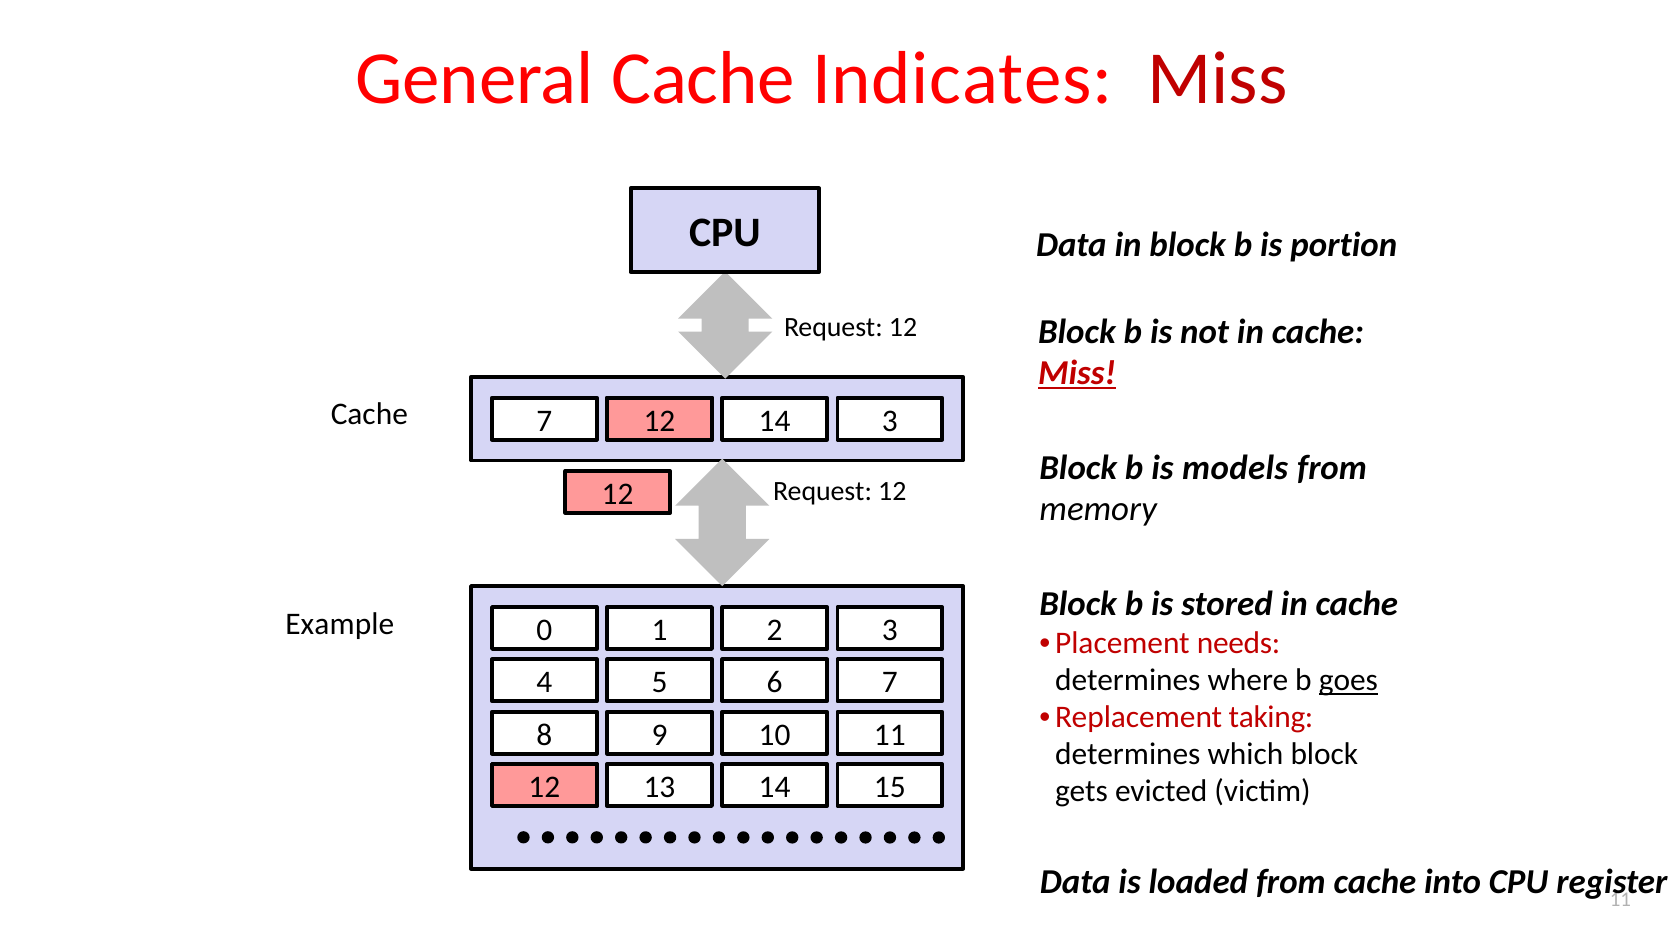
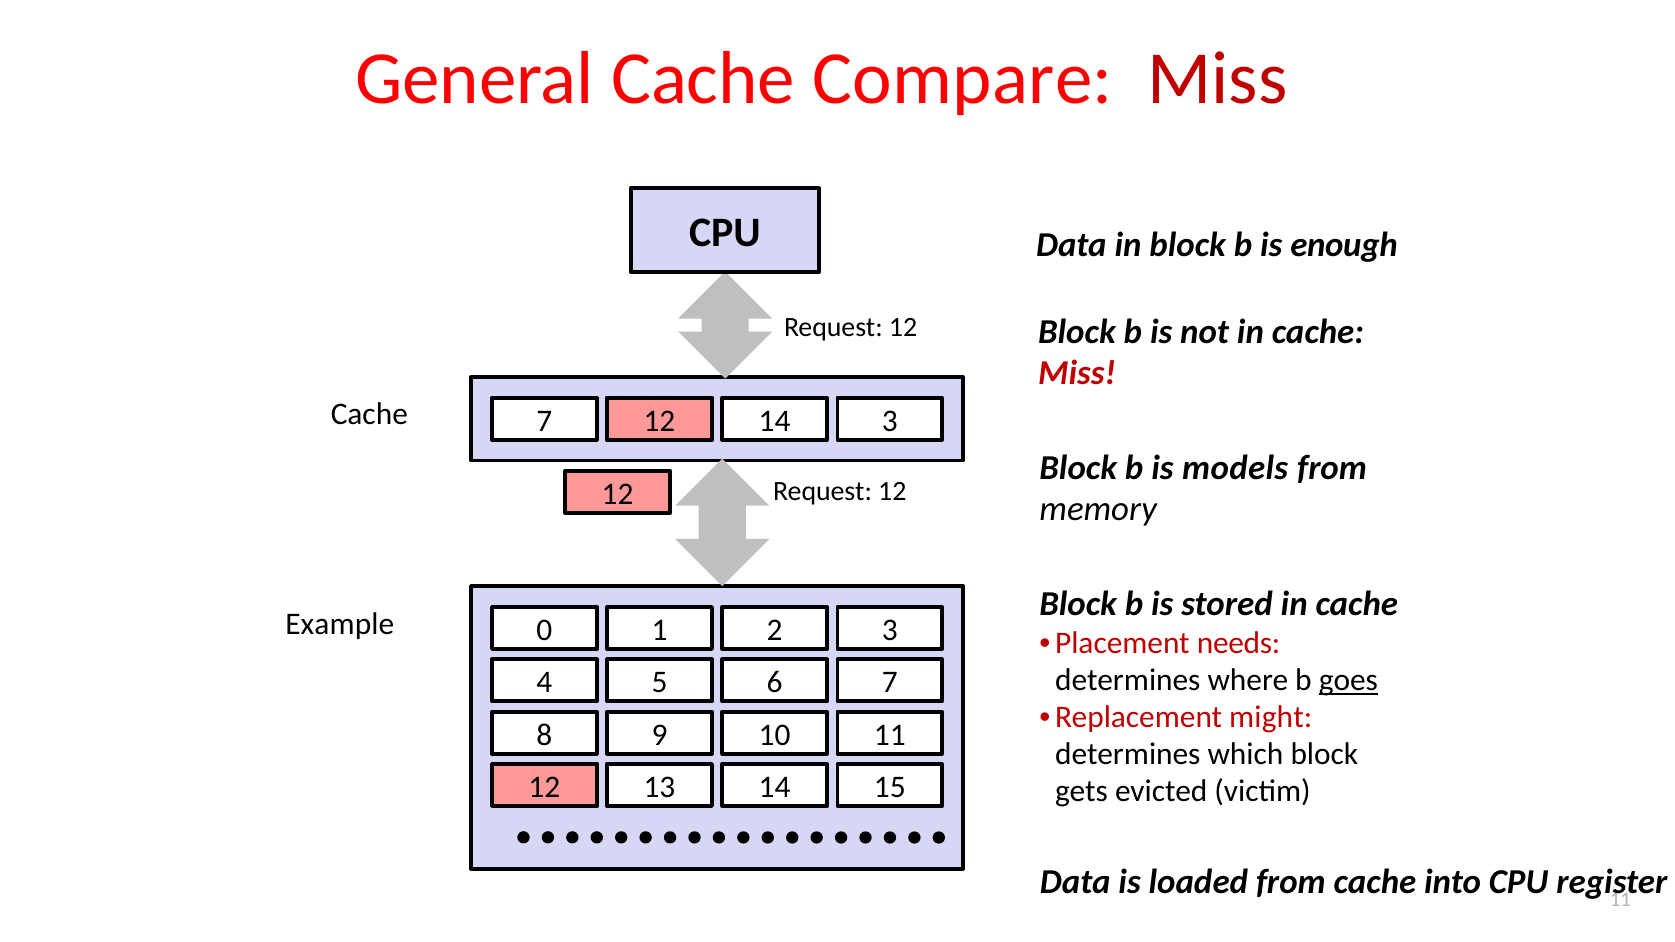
Indicates: Indicates -> Compare
portion: portion -> enough
Miss at (1077, 373) underline: present -> none
taking: taking -> might
